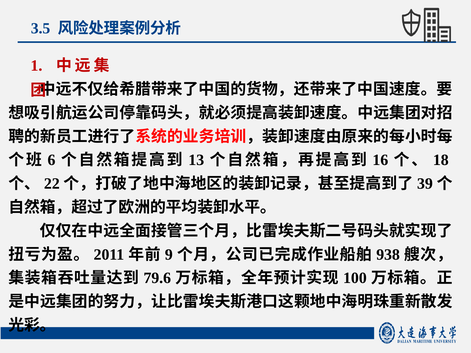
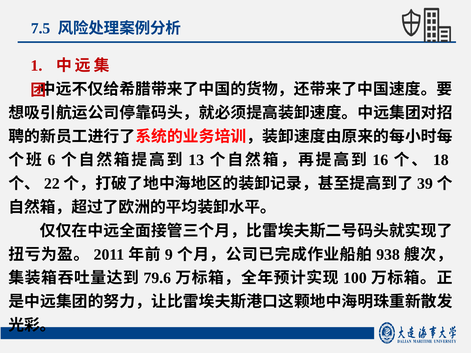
3.5: 3.5 -> 7.5
